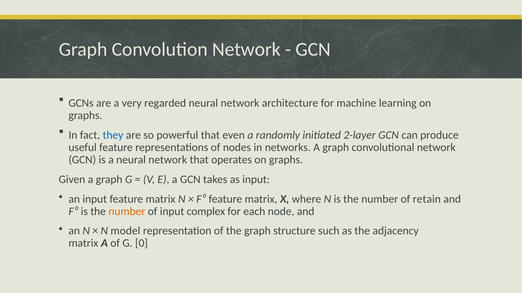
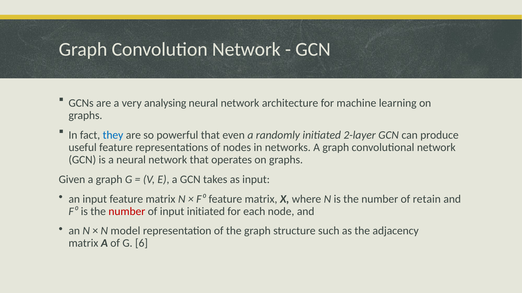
regarded: regarded -> analysing
number at (127, 212) colour: orange -> red
input complex: complex -> initiated
0: 0 -> 6
